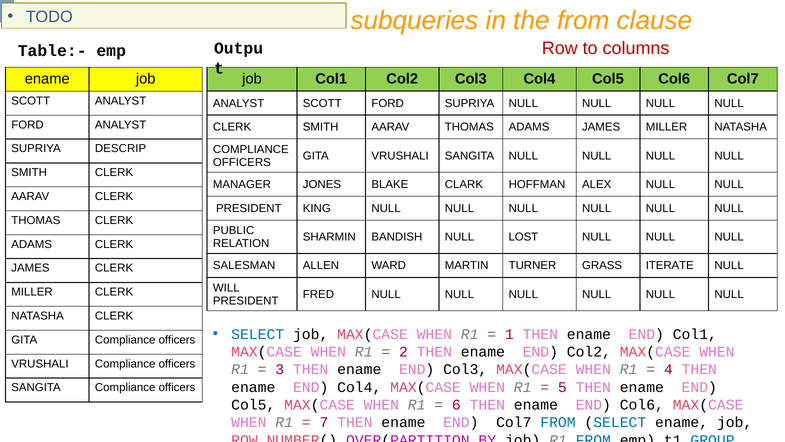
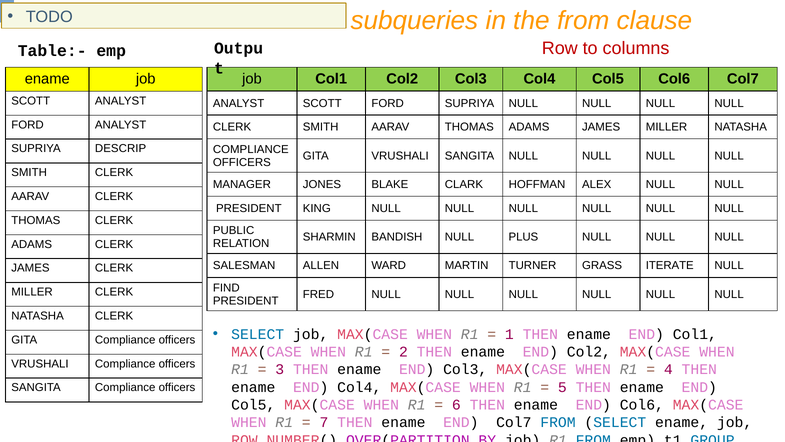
LOST: LOST -> PLUS
WILL: WILL -> FIND
